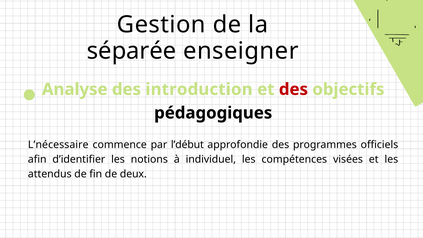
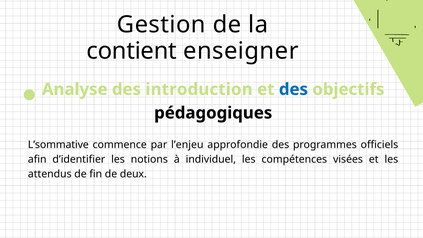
séparée: séparée -> contient
des at (293, 89) colour: red -> blue
L’nécessaire: L’nécessaire -> L’sommative
l’début: l’début -> l’enjeu
